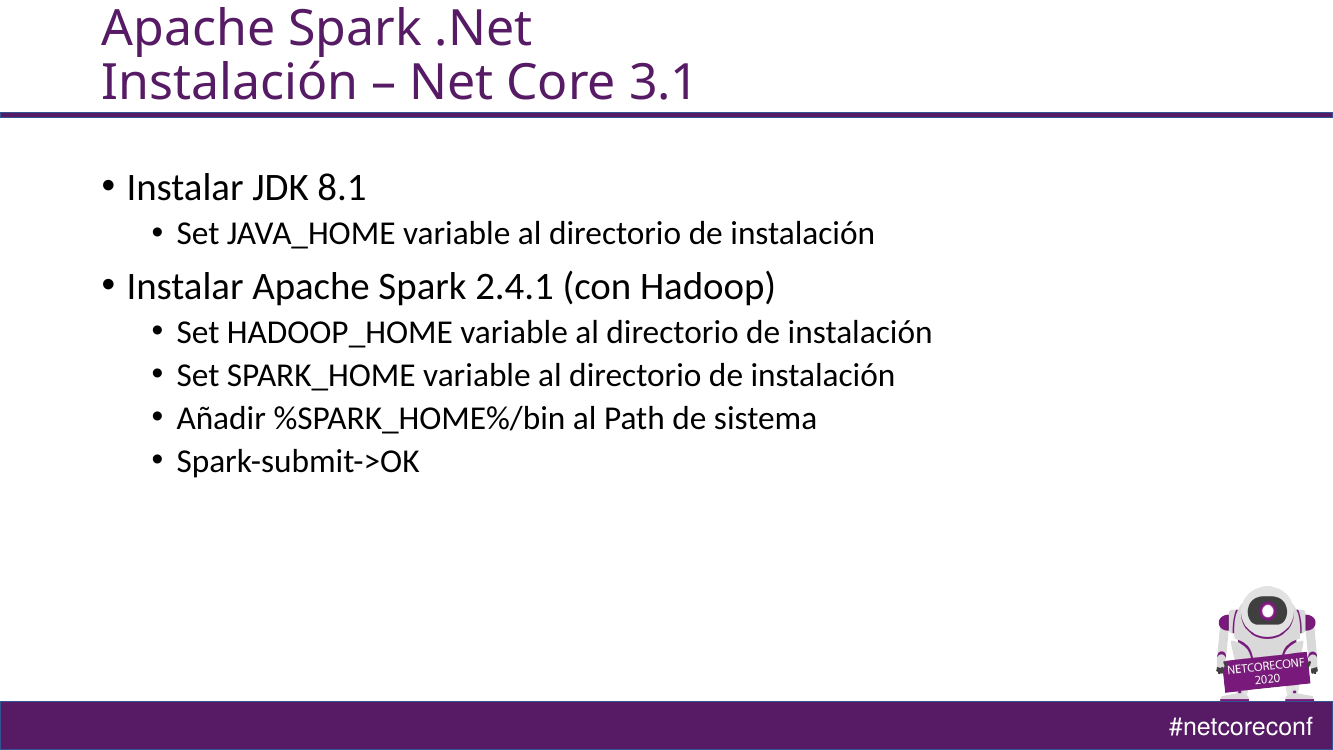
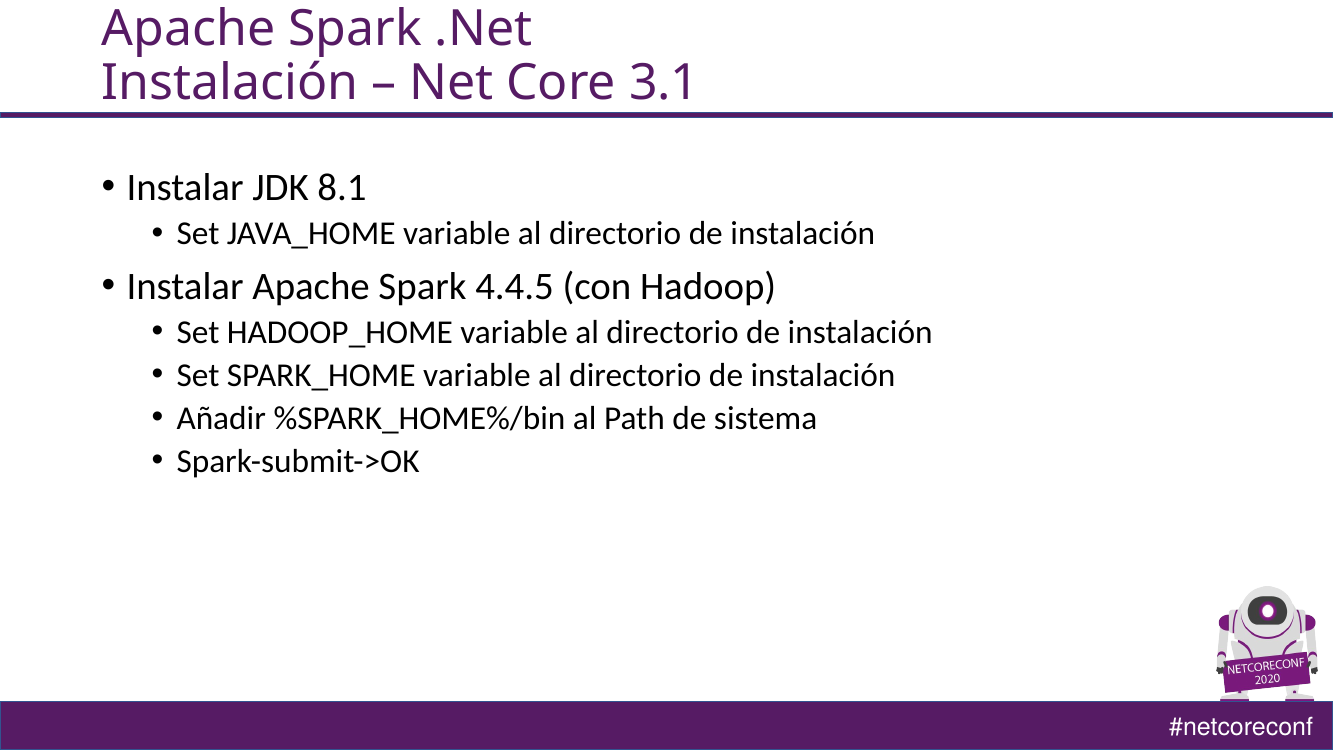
2.4.1: 2.4.1 -> 4.4.5
